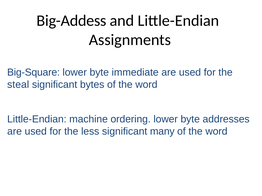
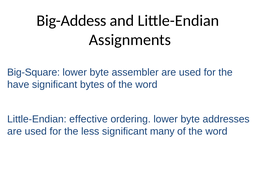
immediate: immediate -> assembler
steal: steal -> have
machine: machine -> effective
